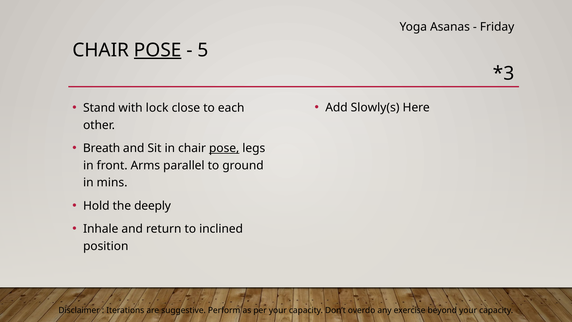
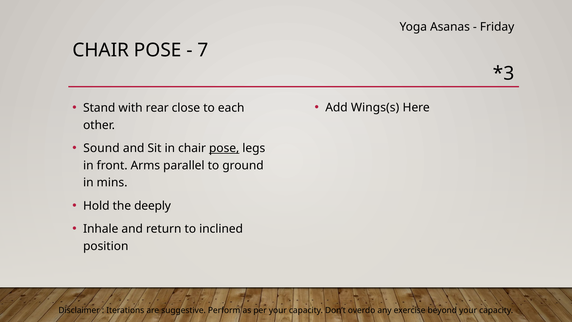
POSE at (158, 50) underline: present -> none
5: 5 -> 7
Slowly(s: Slowly(s -> Wings(s
lock: lock -> rear
Breath: Breath -> Sound
